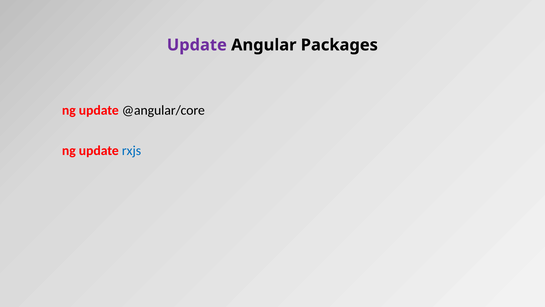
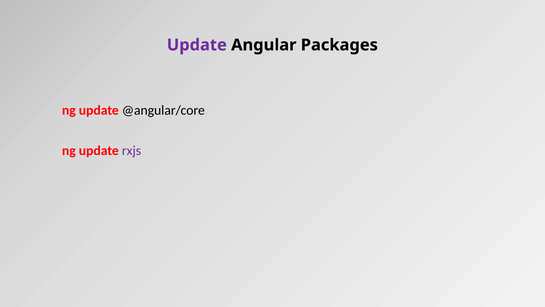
rxjs colour: blue -> purple
